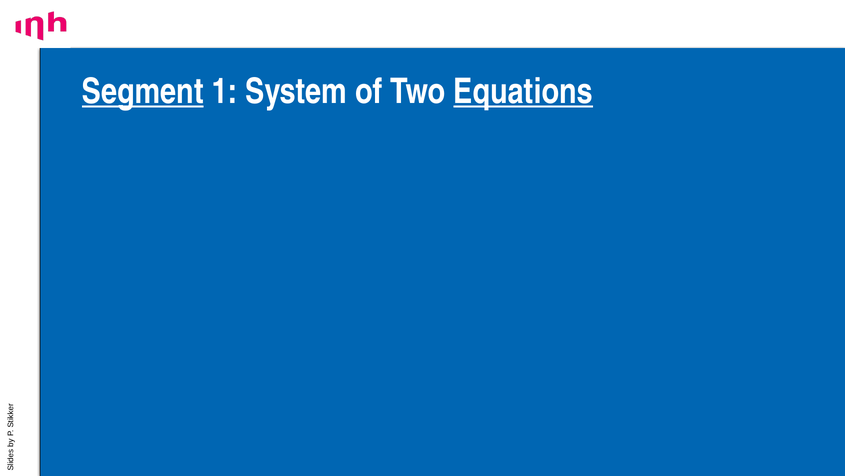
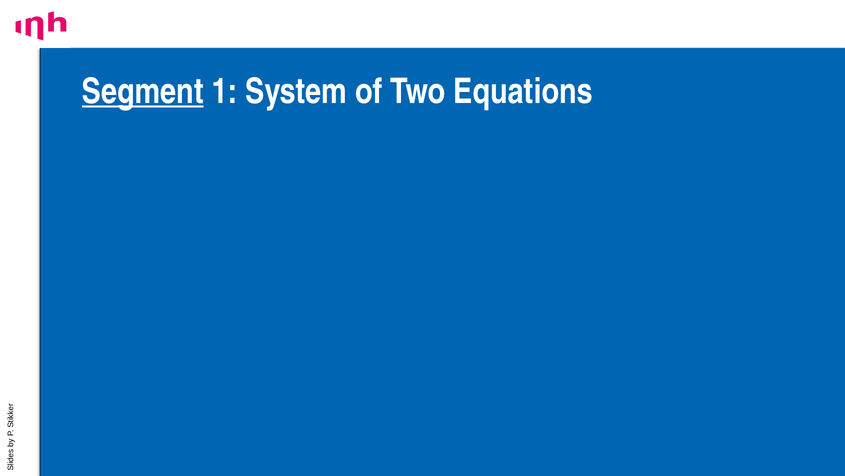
Equations underline: present -> none
